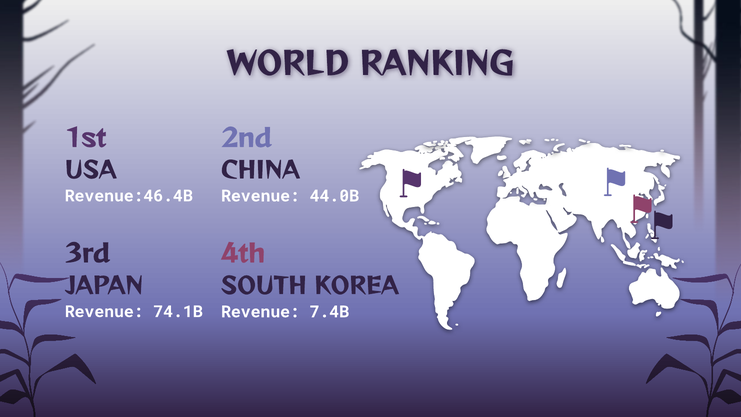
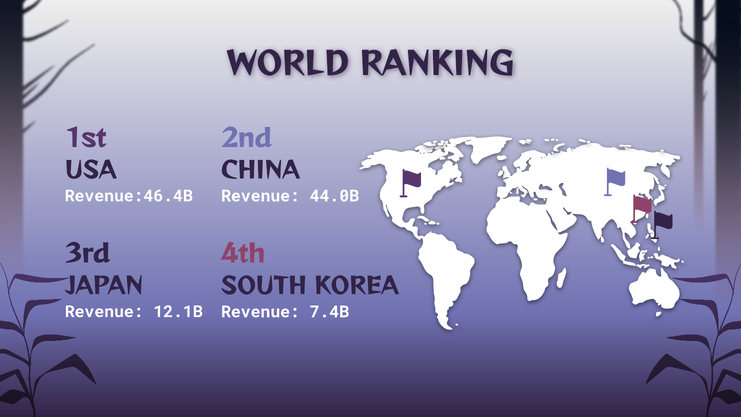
74.1B: 74.1B -> 12.1B
